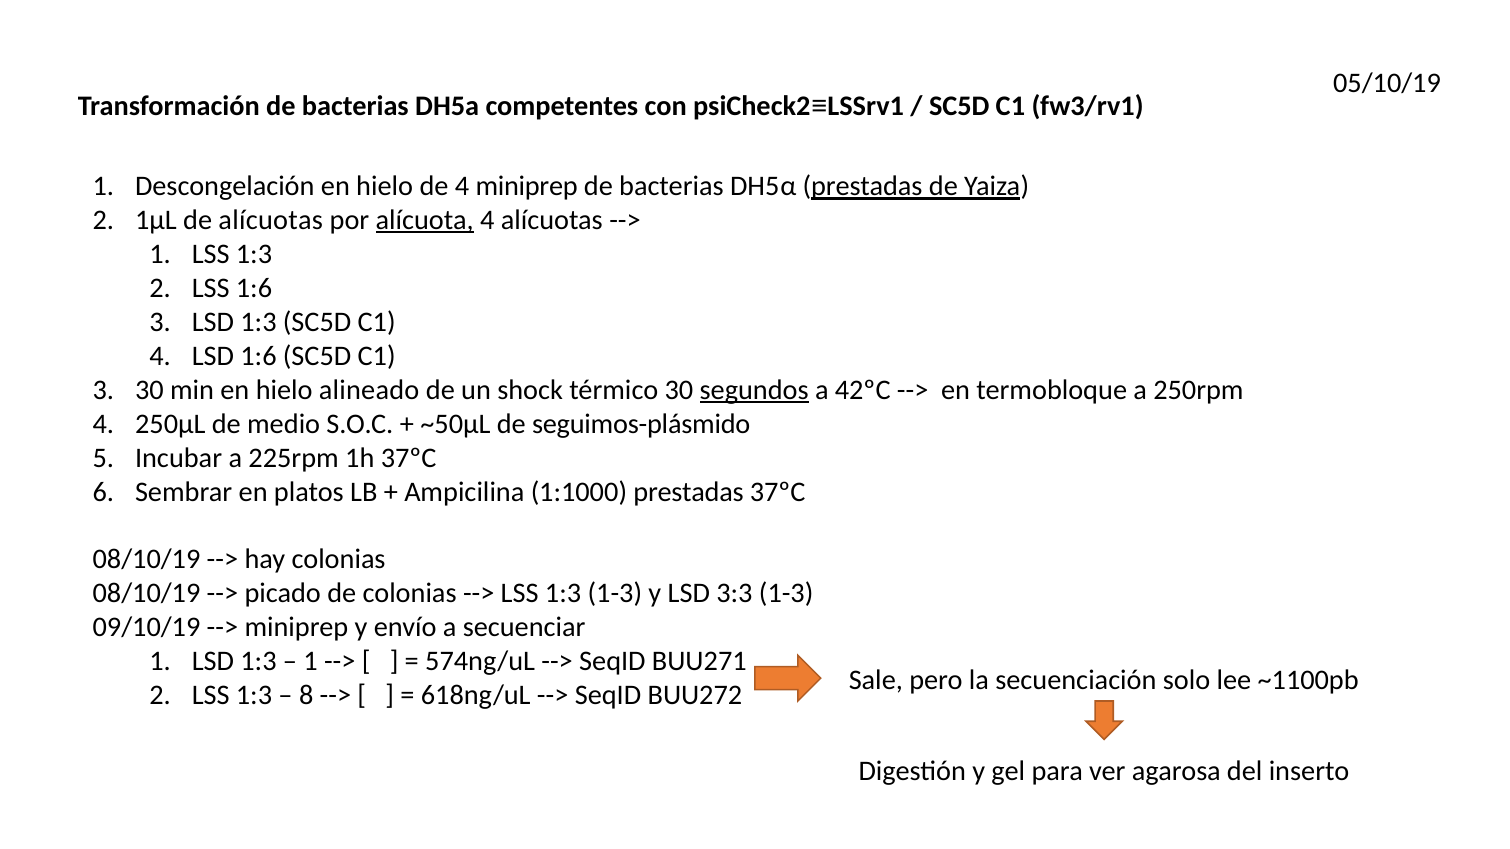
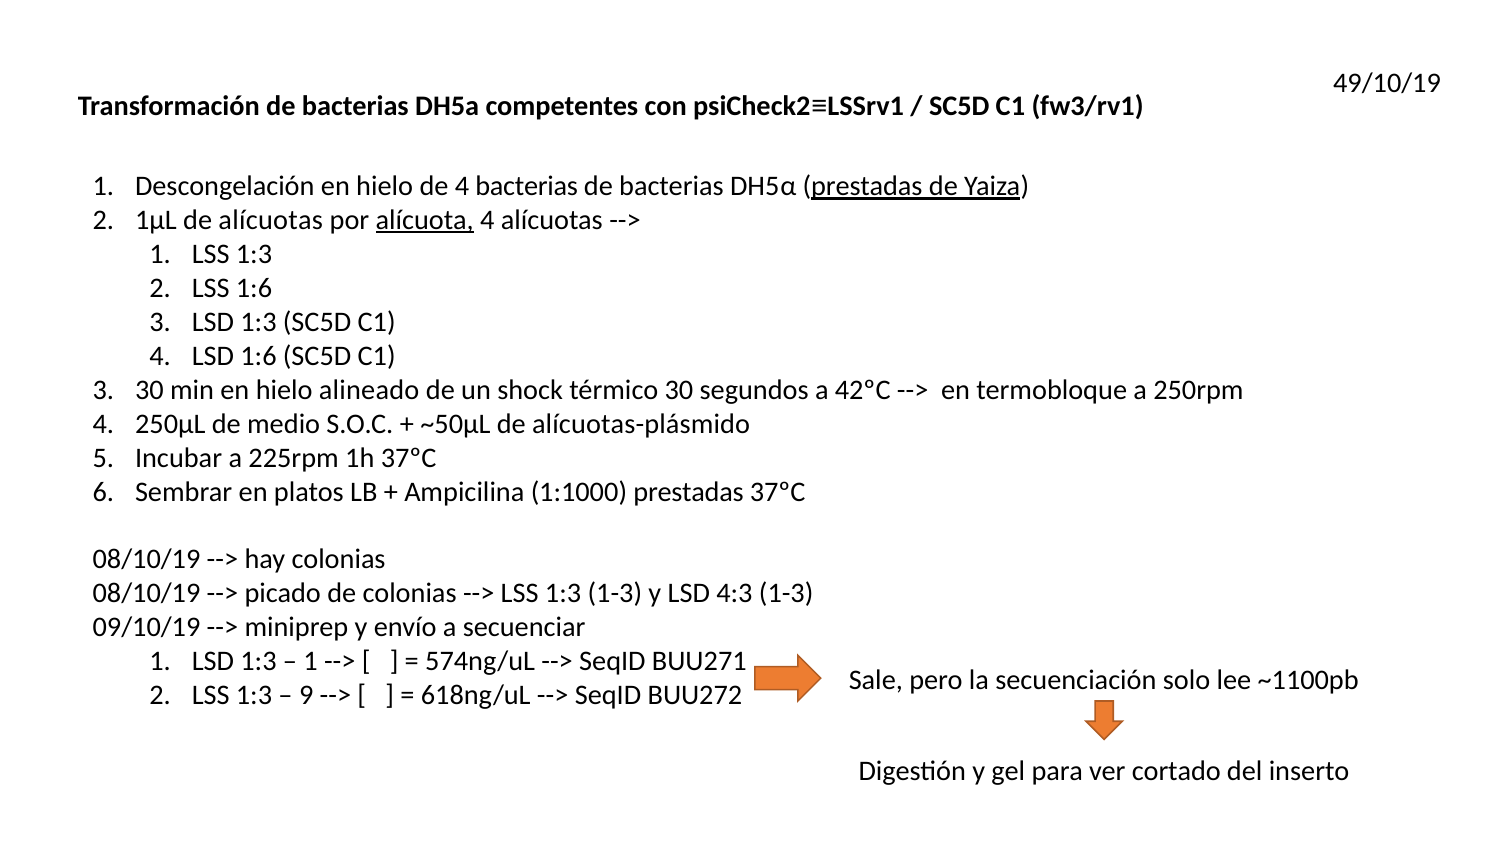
05/10/19: 05/10/19 -> 49/10/19
4 miniprep: miniprep -> bacterias
segundos underline: present -> none
seguimos-plásmido: seguimos-plásmido -> alícuotas-plásmido
3:3: 3:3 -> 4:3
8: 8 -> 9
agarosa: agarosa -> cortado
